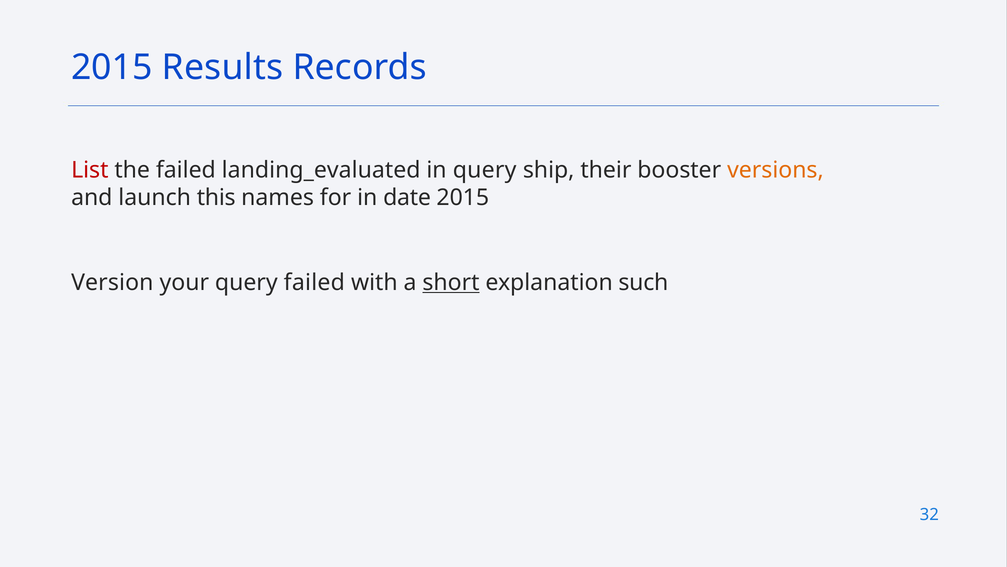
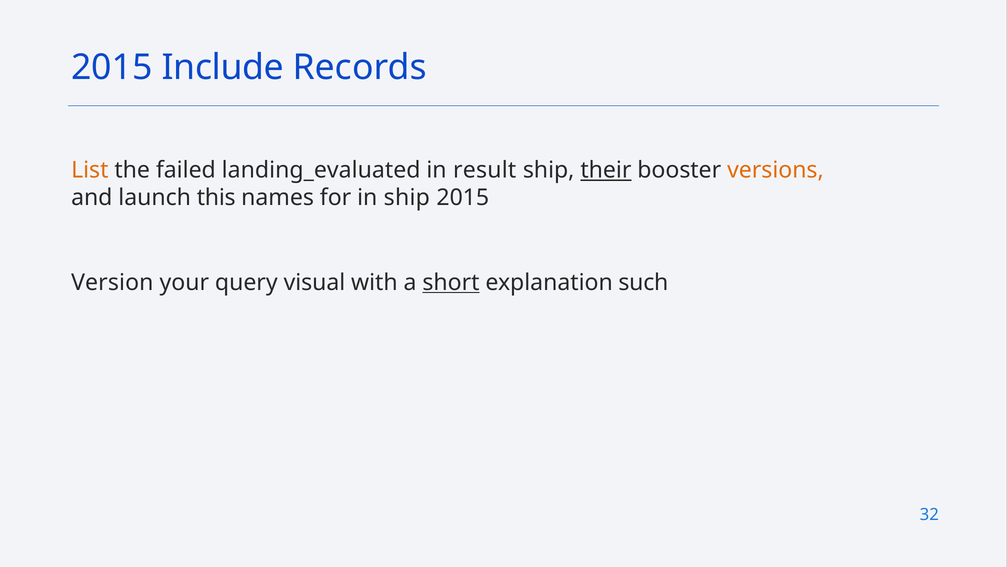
Results: Results -> Include
List colour: red -> orange
in query: query -> result
their underline: none -> present
in date: date -> ship
query failed: failed -> visual
